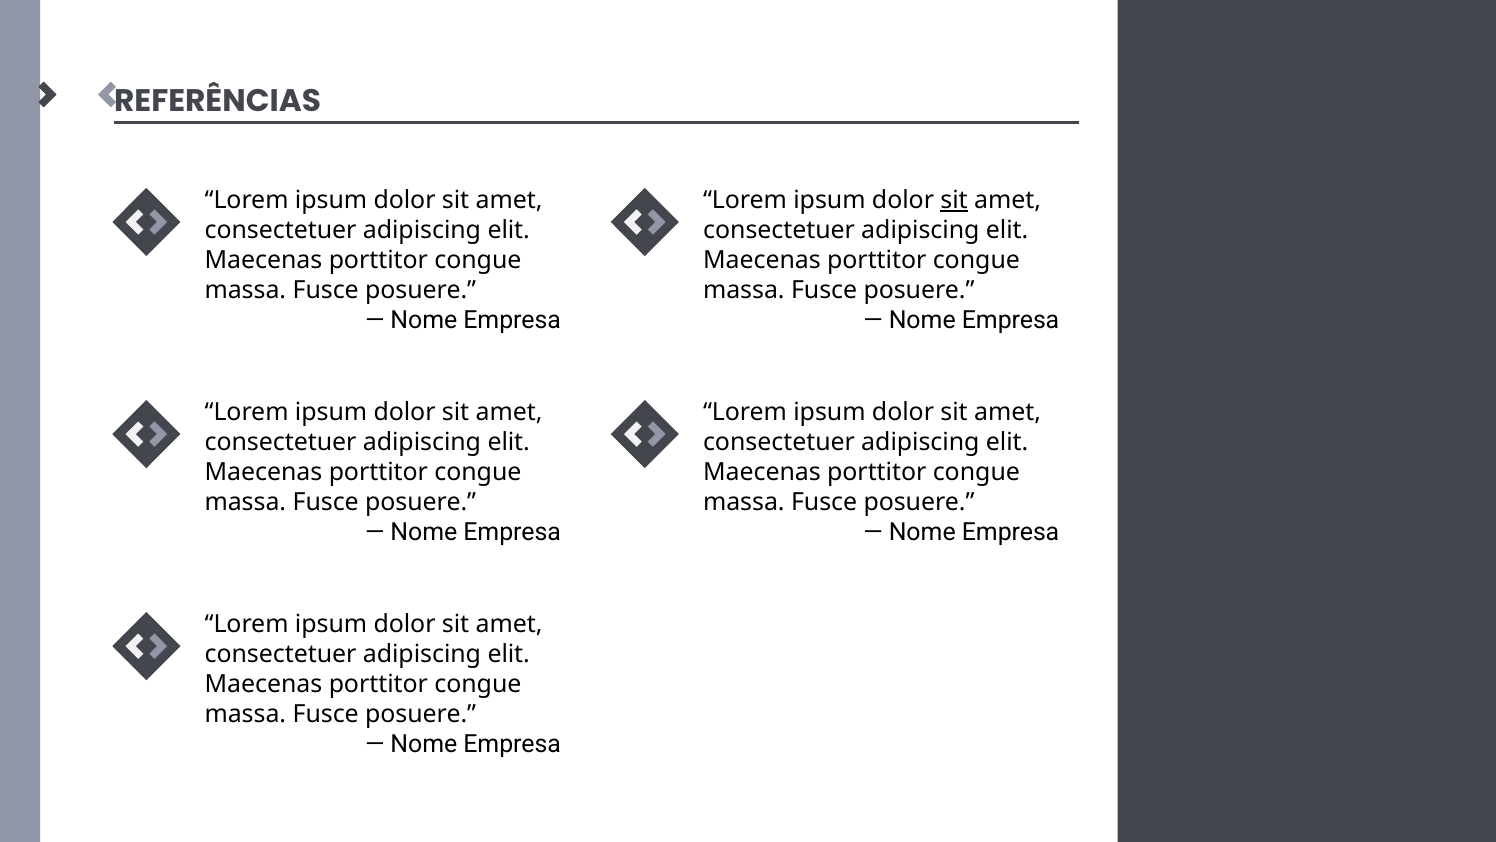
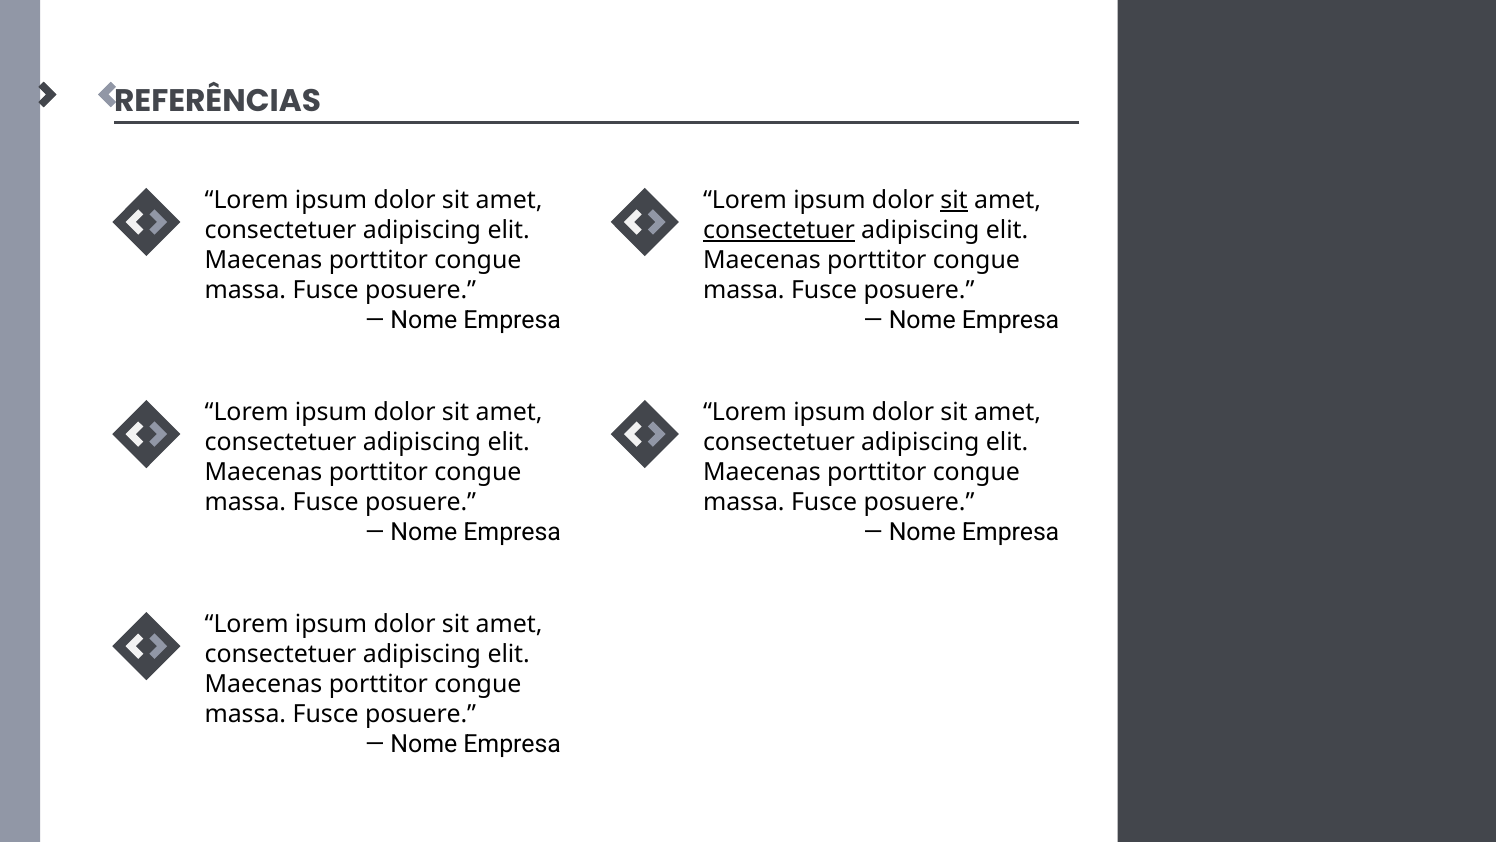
consectetuer at (779, 230) underline: none -> present
